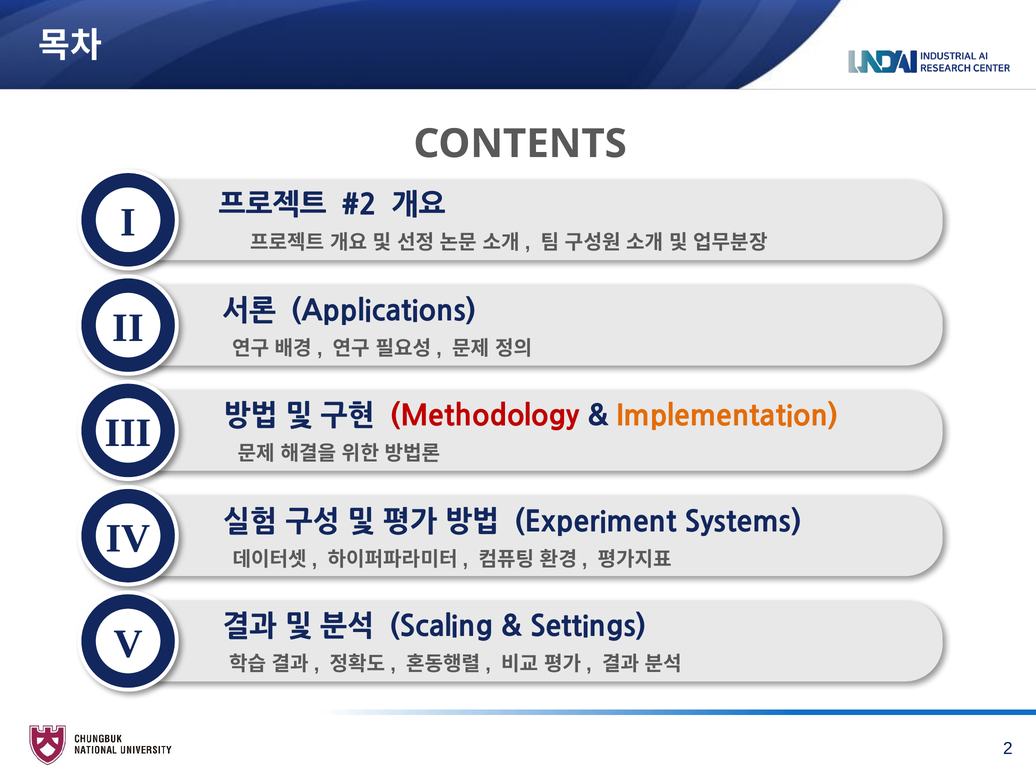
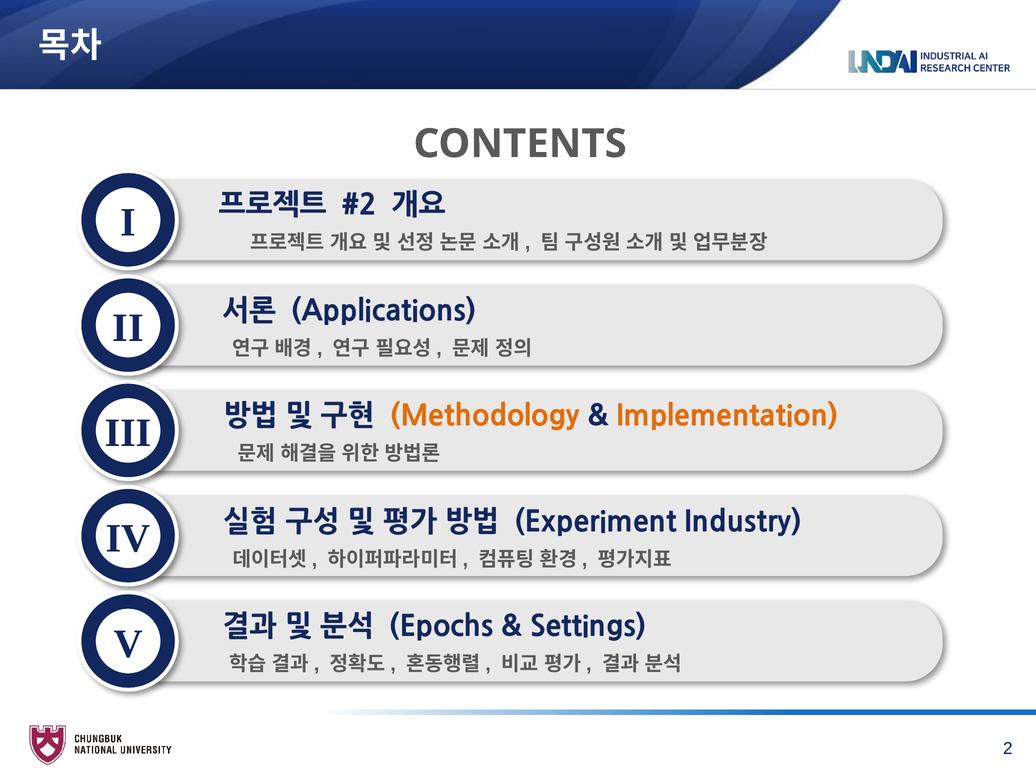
Methodology colour: red -> orange
Systems: Systems -> Industry
Scaling: Scaling -> Epochs
